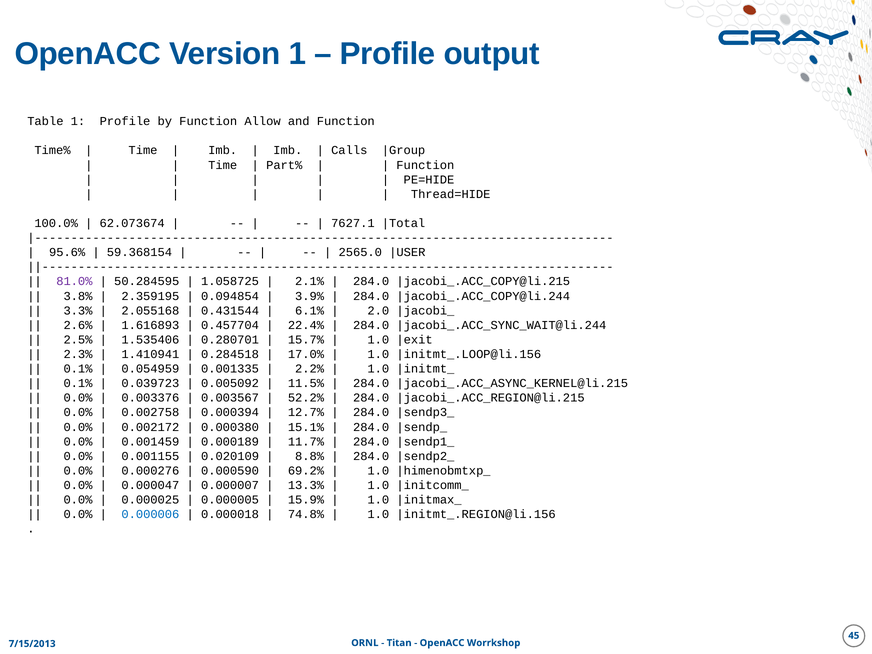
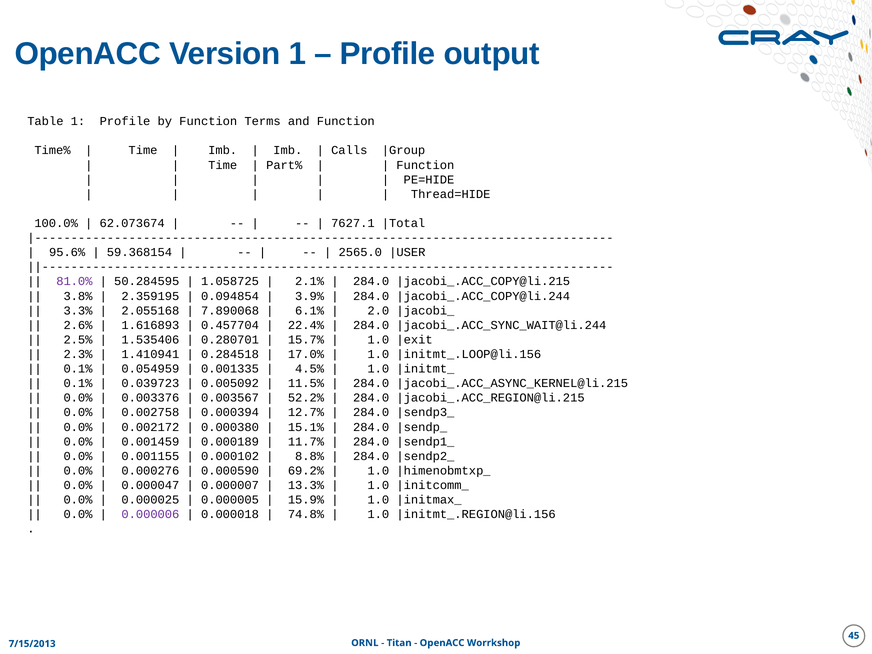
Allow: Allow -> Terms
0.431544: 0.431544 -> 7.890068
2.2%: 2.2% -> 4.5%
0.020109: 0.020109 -> 0.000102
0.000006 colour: blue -> purple
